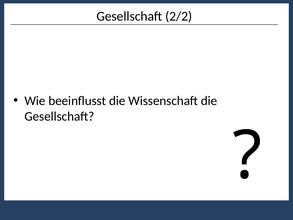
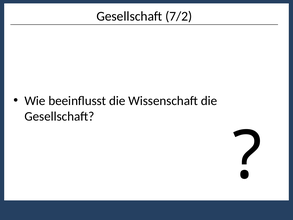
2/2: 2/2 -> 7/2
